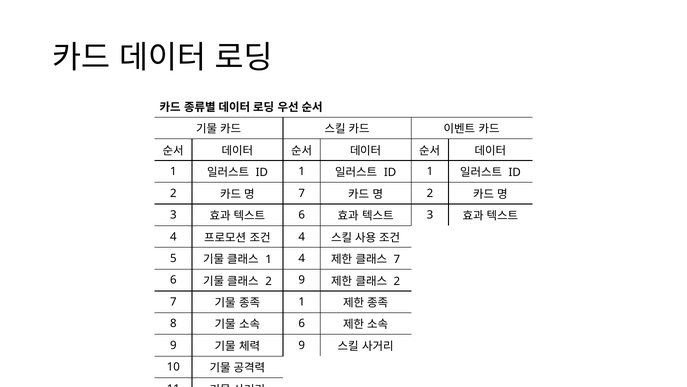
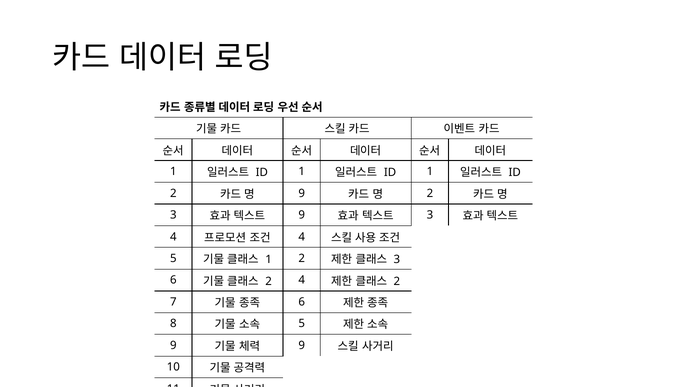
7 at (302, 193): 7 -> 9
6 at (302, 215): 6 -> 9
1 4: 4 -> 2
7 at (397, 259): 7 -> 3
2 9: 9 -> 4
1 at (302, 302): 1 -> 6
6 at (302, 323): 6 -> 5
